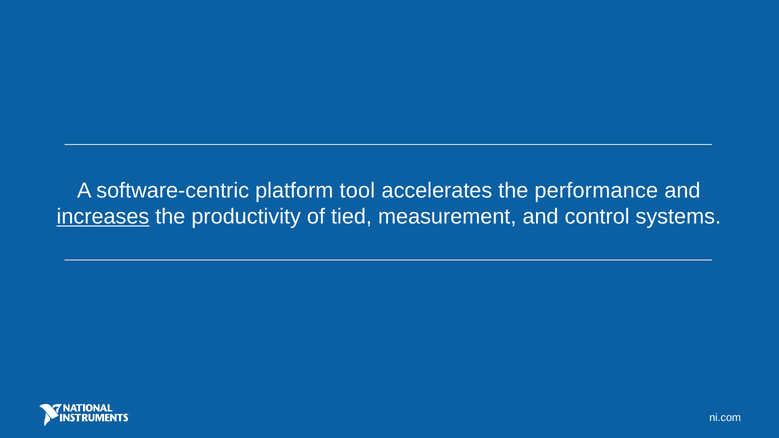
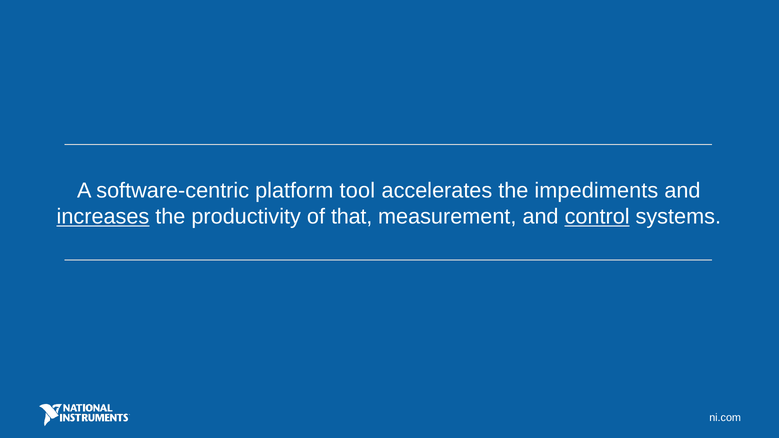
performance: performance -> impediments
tied: tied -> that
control underline: none -> present
